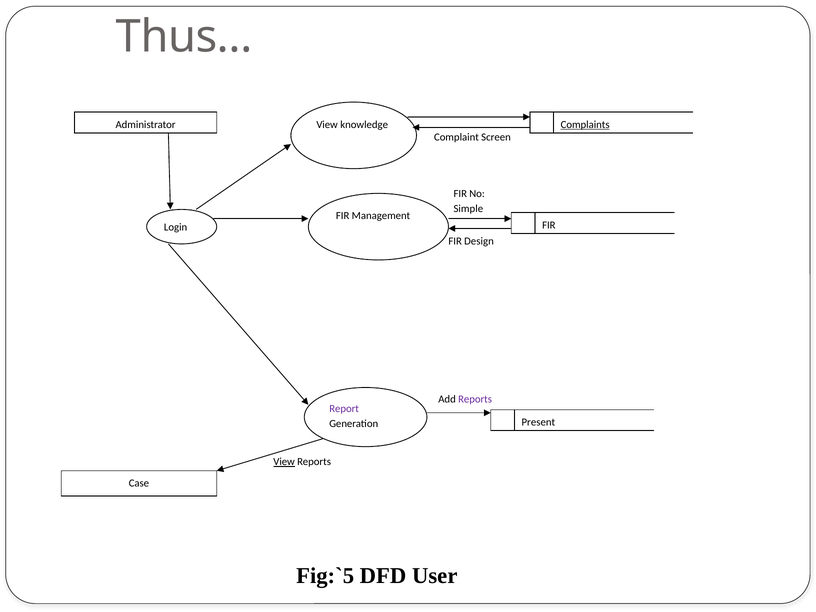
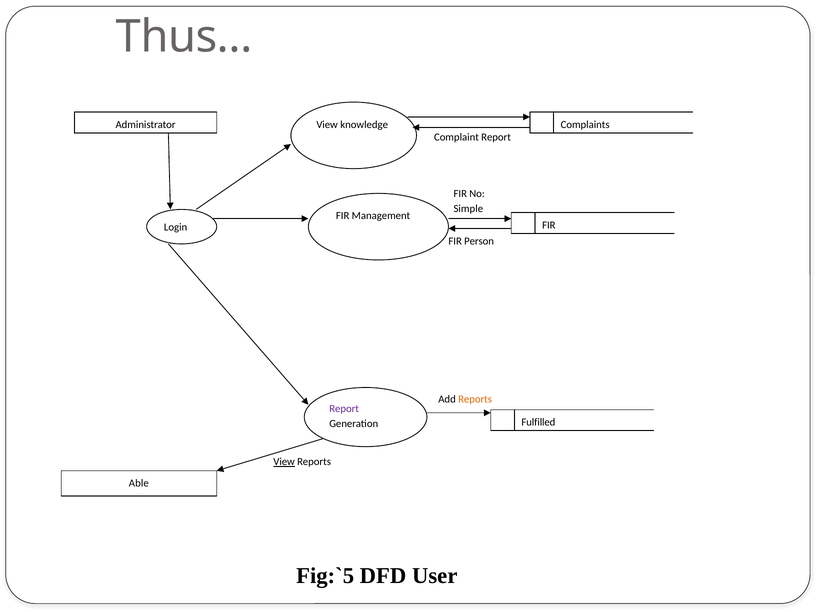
Complaints underline: present -> none
Complaint Screen: Screen -> Report
Design: Design -> Person
Reports at (475, 399) colour: purple -> orange
Present: Present -> Fulfilled
Case: Case -> Able
